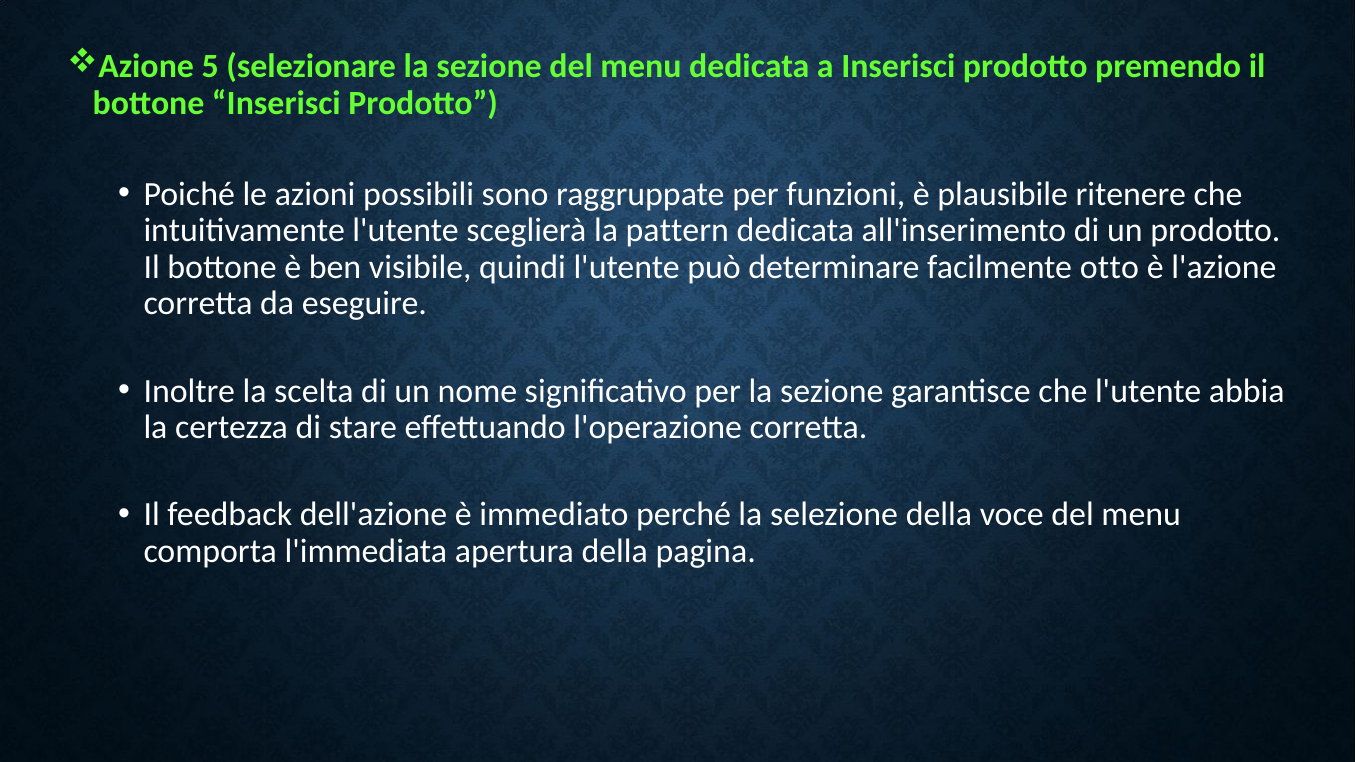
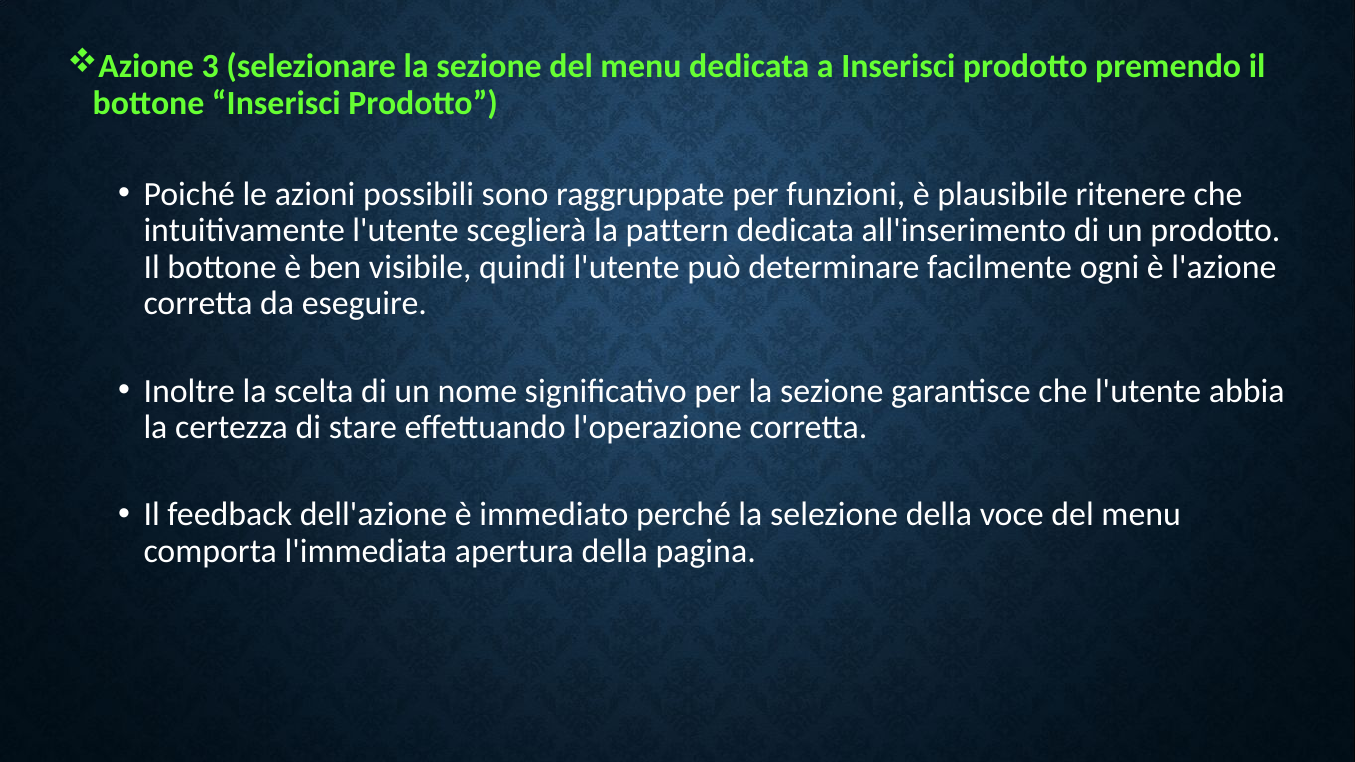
5: 5 -> 3
otto: otto -> ogni
